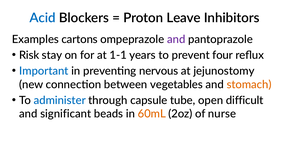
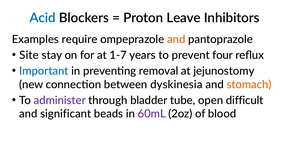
cartons: cartons -> require
and at (176, 39) colour: purple -> orange
Risk: Risk -> Site
1-1: 1-1 -> 1-7
nervous: nervous -> removal
vegetables: vegetables -> dyskinesia
administer colour: blue -> purple
capsule: capsule -> bladder
60mL colour: orange -> purple
nurse: nurse -> blood
